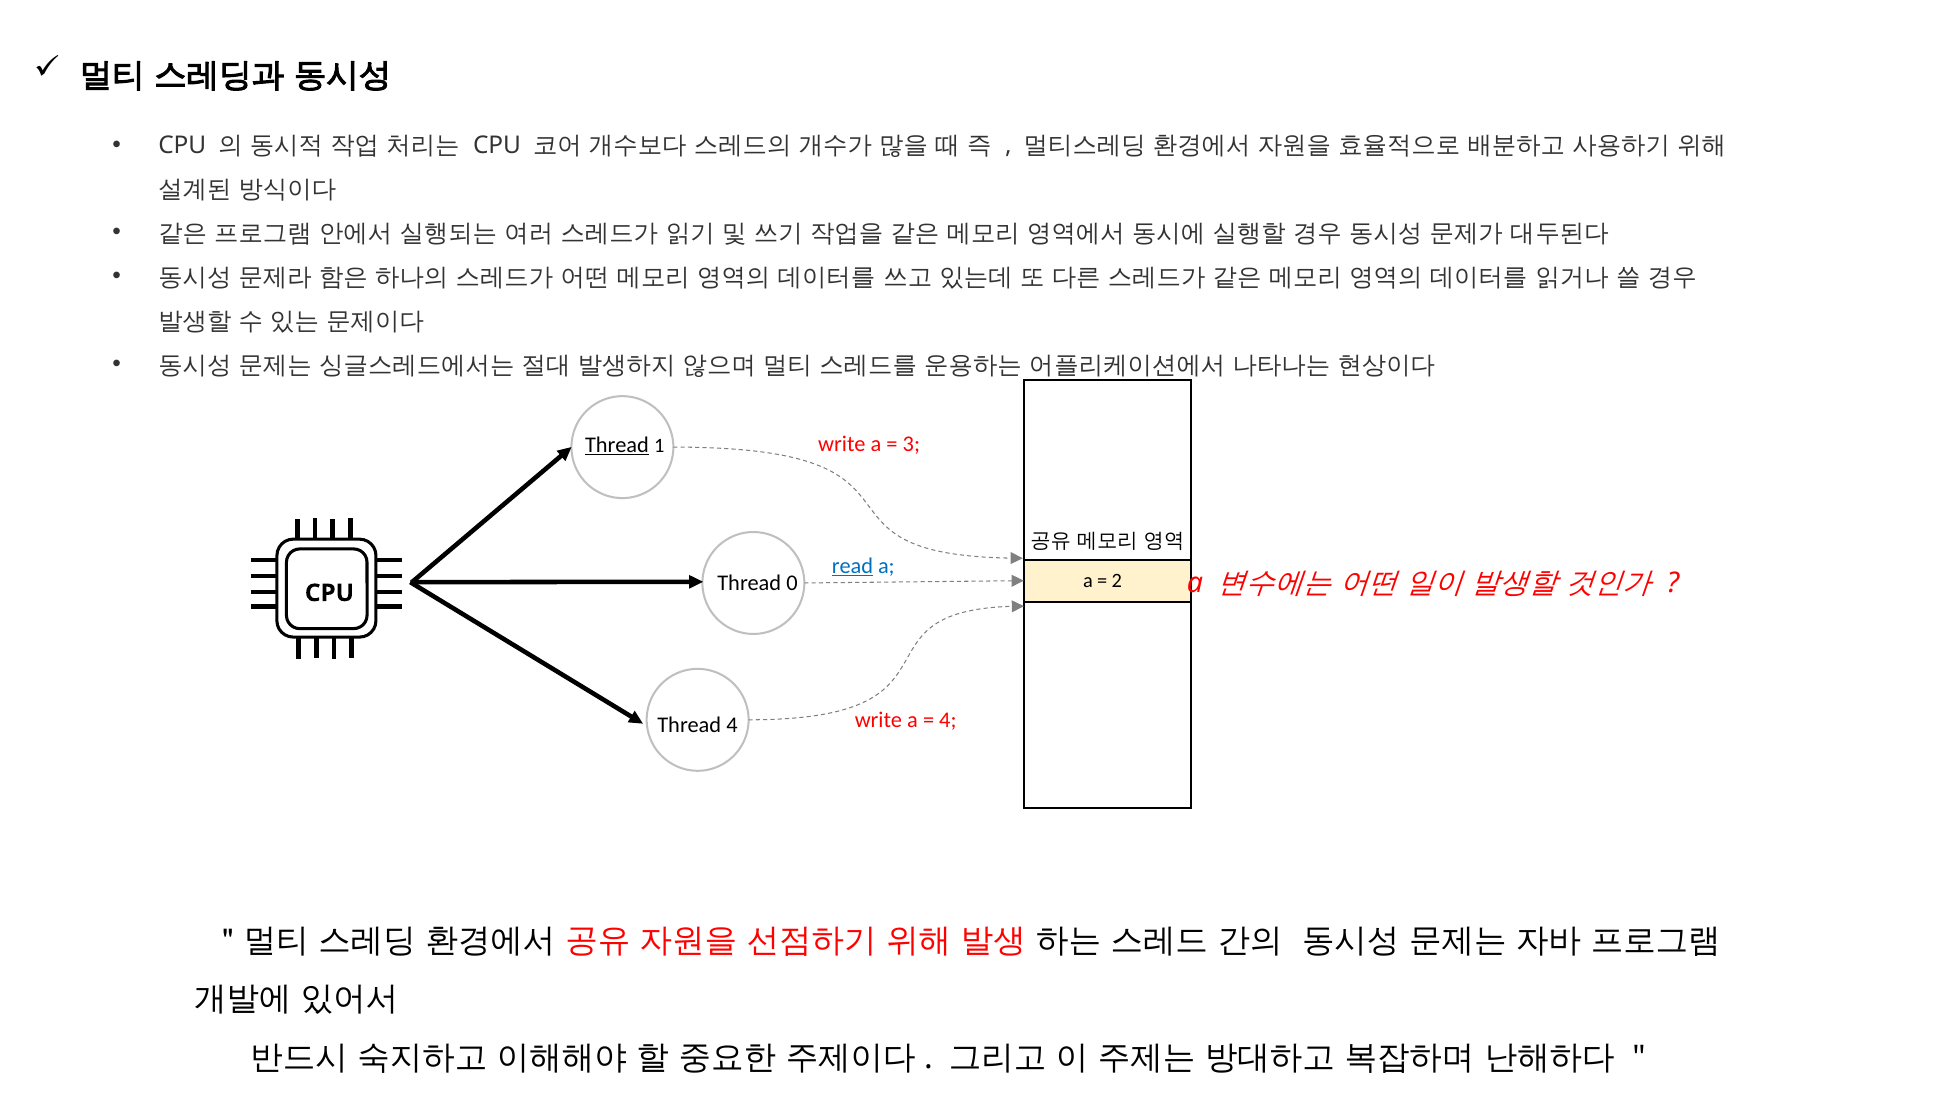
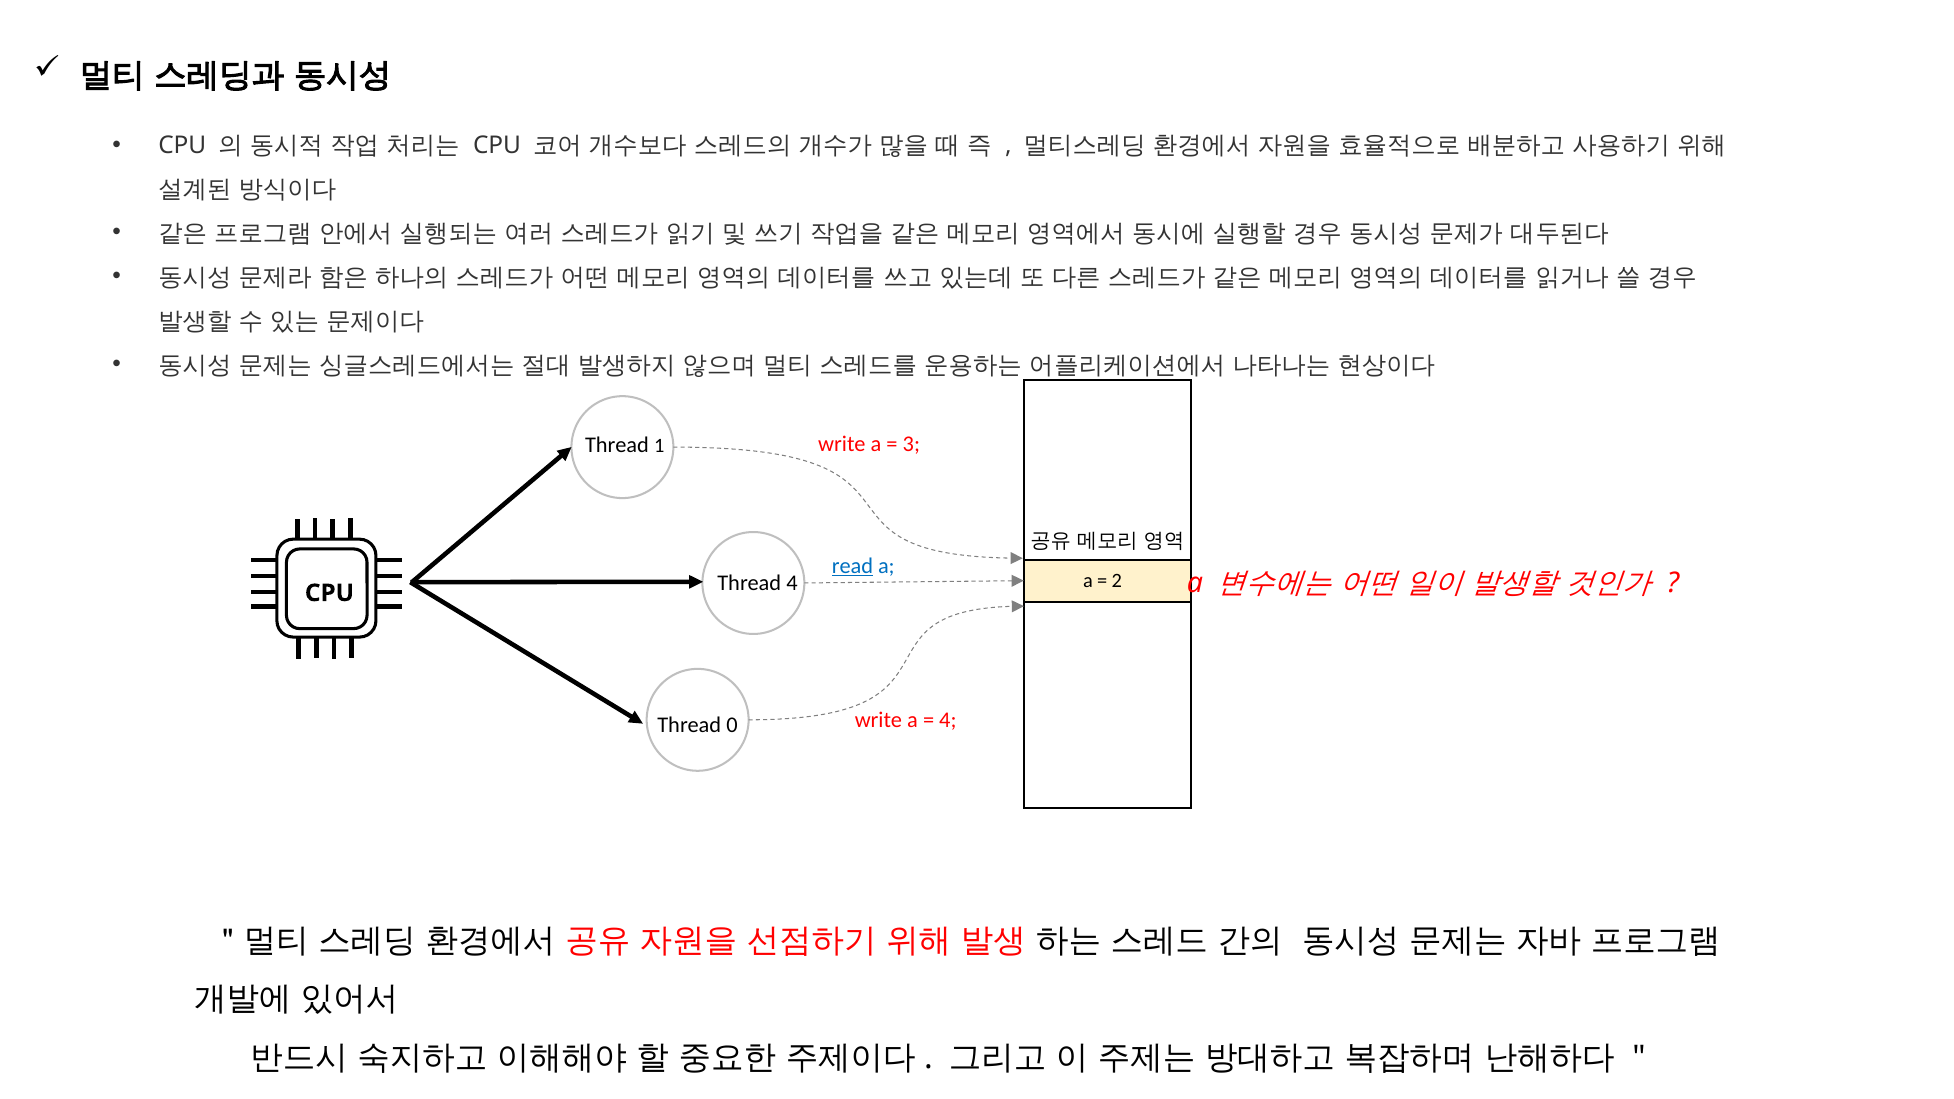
Thread at (617, 445) underline: present -> none
Thread 0: 0 -> 4
Thread 4: 4 -> 0
